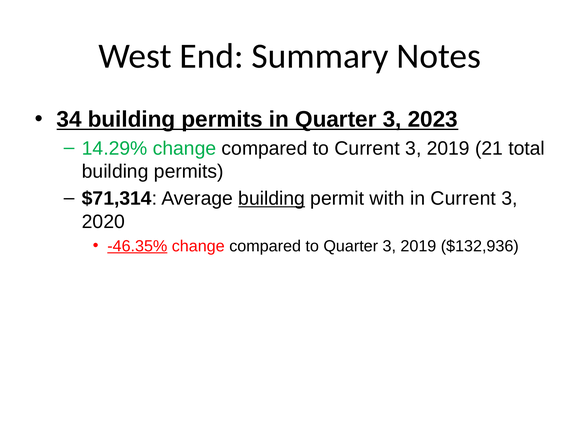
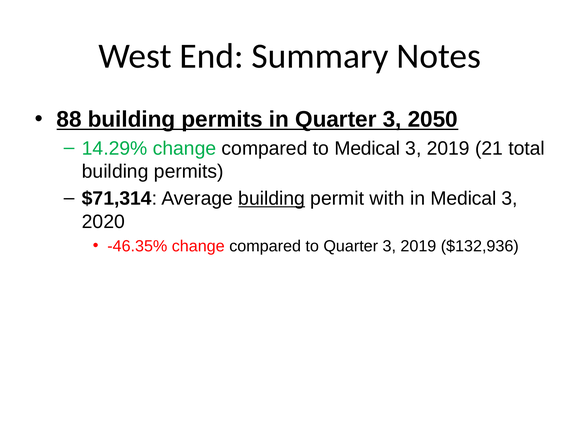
34: 34 -> 88
2023: 2023 -> 2050
to Current: Current -> Medical
in Current: Current -> Medical
-46.35% underline: present -> none
